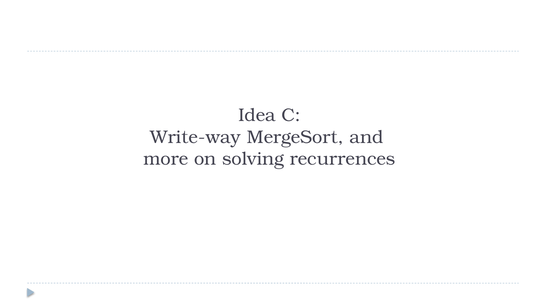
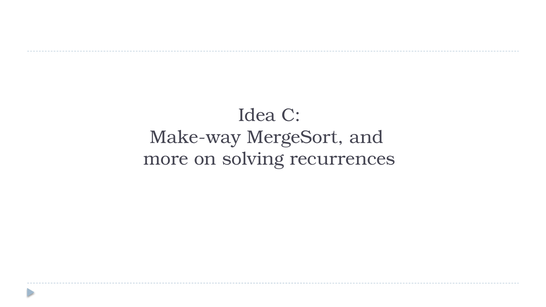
Write-way: Write-way -> Make-way
